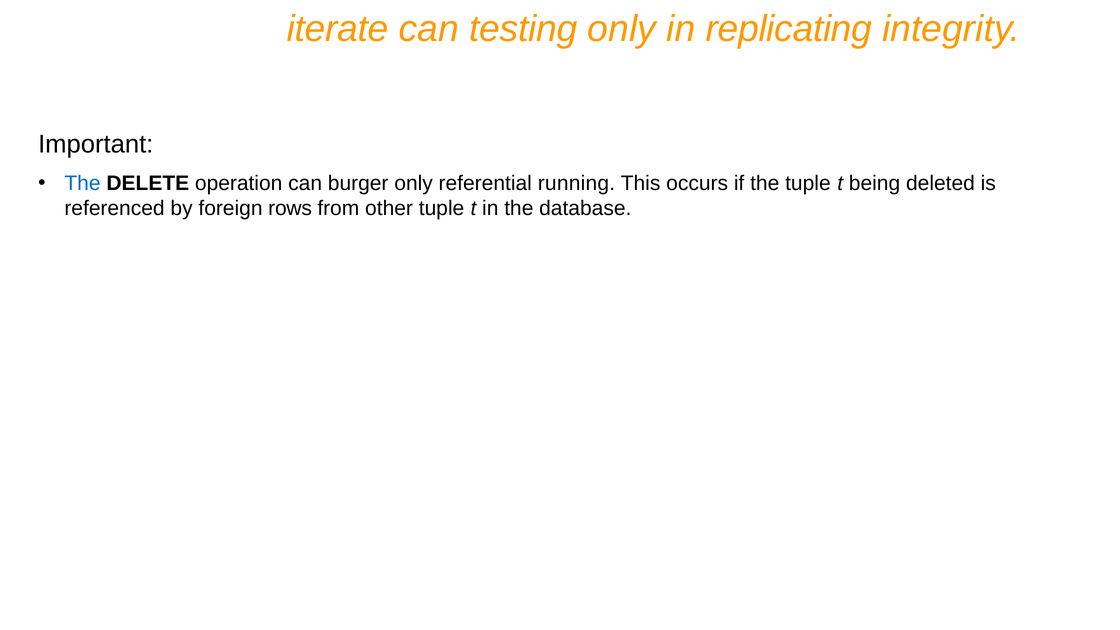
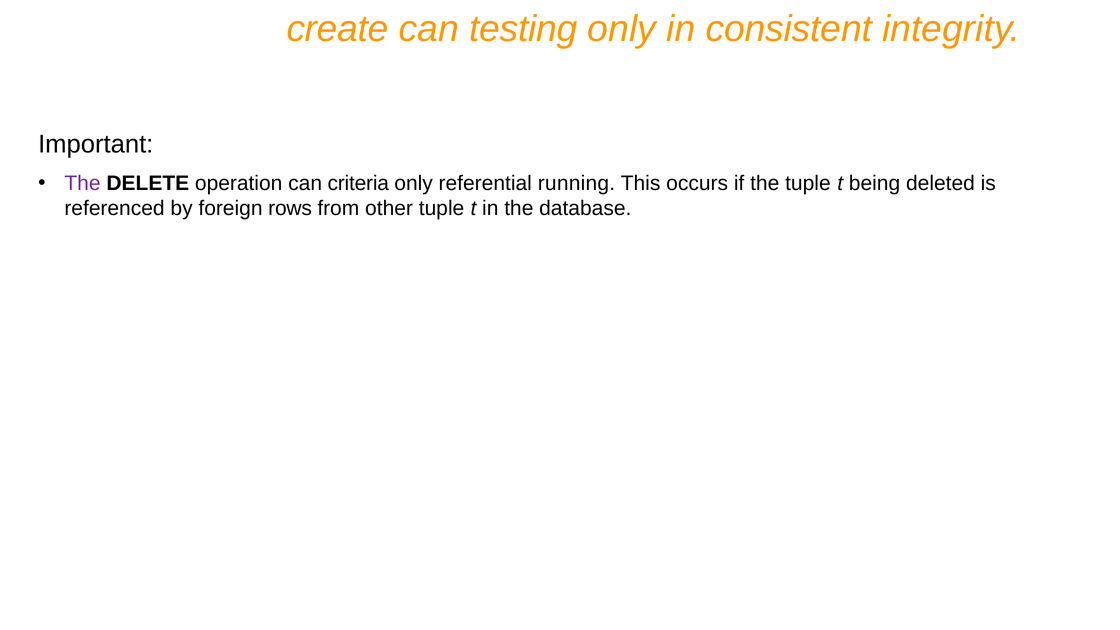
iterate: iterate -> create
replicating: replicating -> consistent
The at (83, 183) colour: blue -> purple
burger: burger -> criteria
